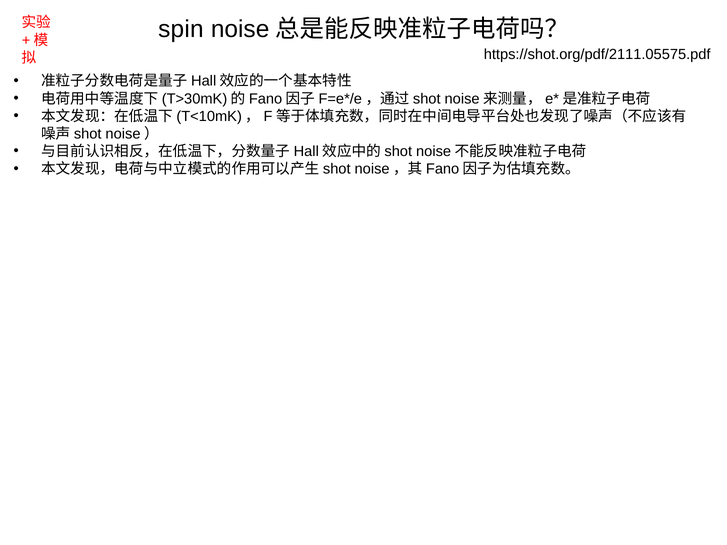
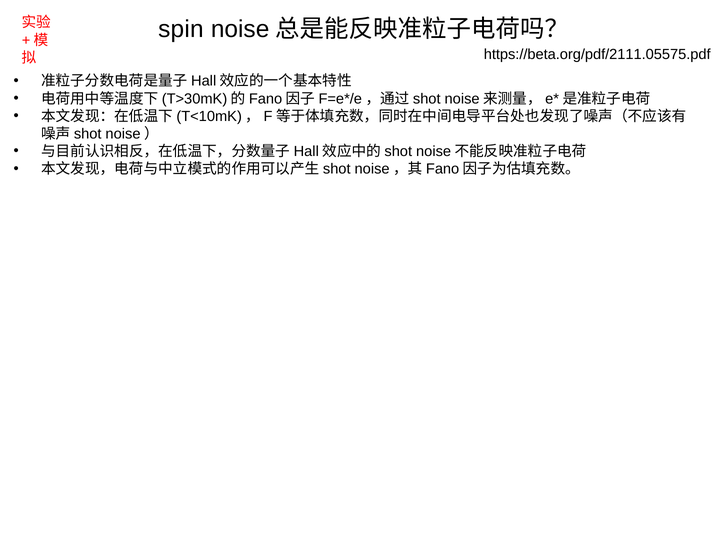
https://shot.org/pdf/2111.05575.pdf: https://shot.org/pdf/2111.05575.pdf -> https://beta.org/pdf/2111.05575.pdf
